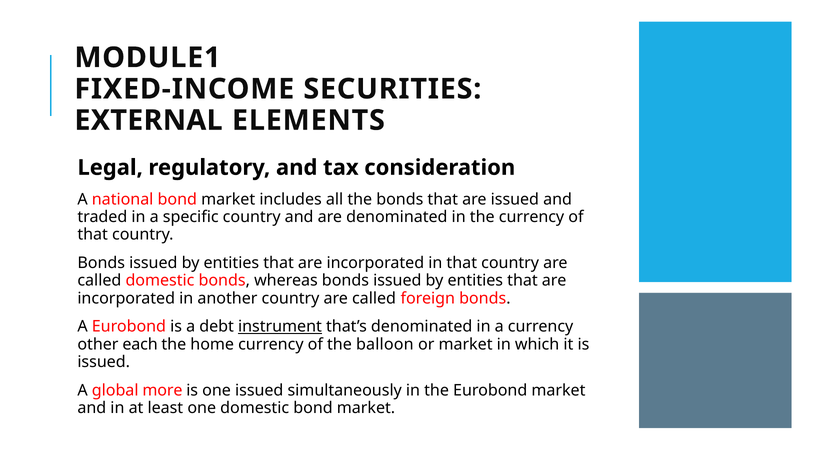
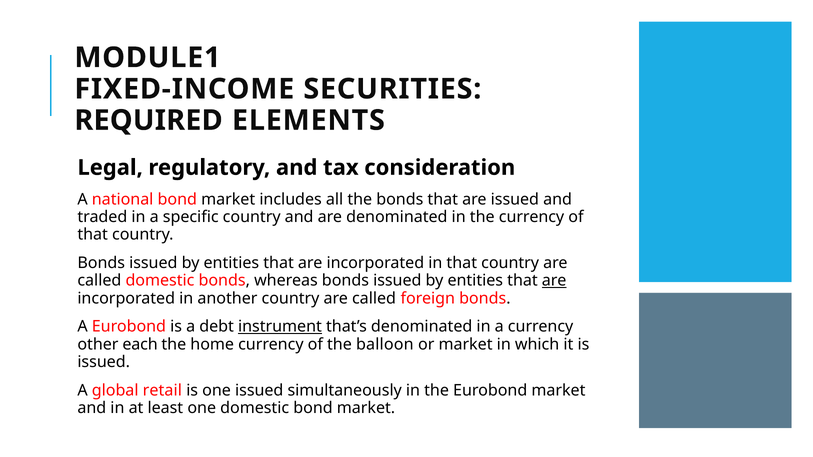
EXTERNAL: EXTERNAL -> REQUIRED
are at (554, 281) underline: none -> present
more: more -> retail
